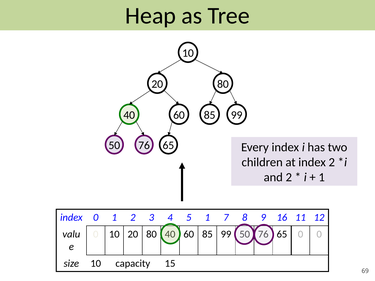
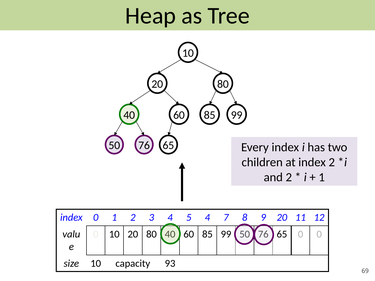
5 1: 1 -> 4
9 16: 16 -> 20
15: 15 -> 93
